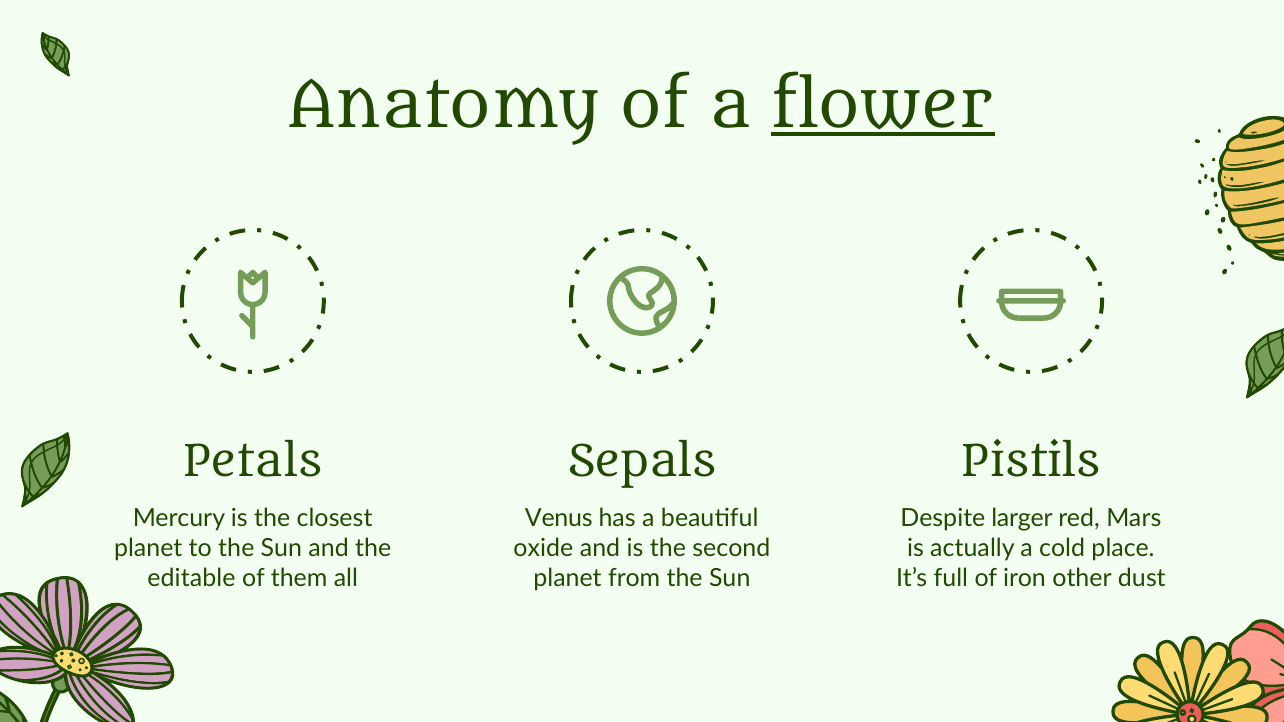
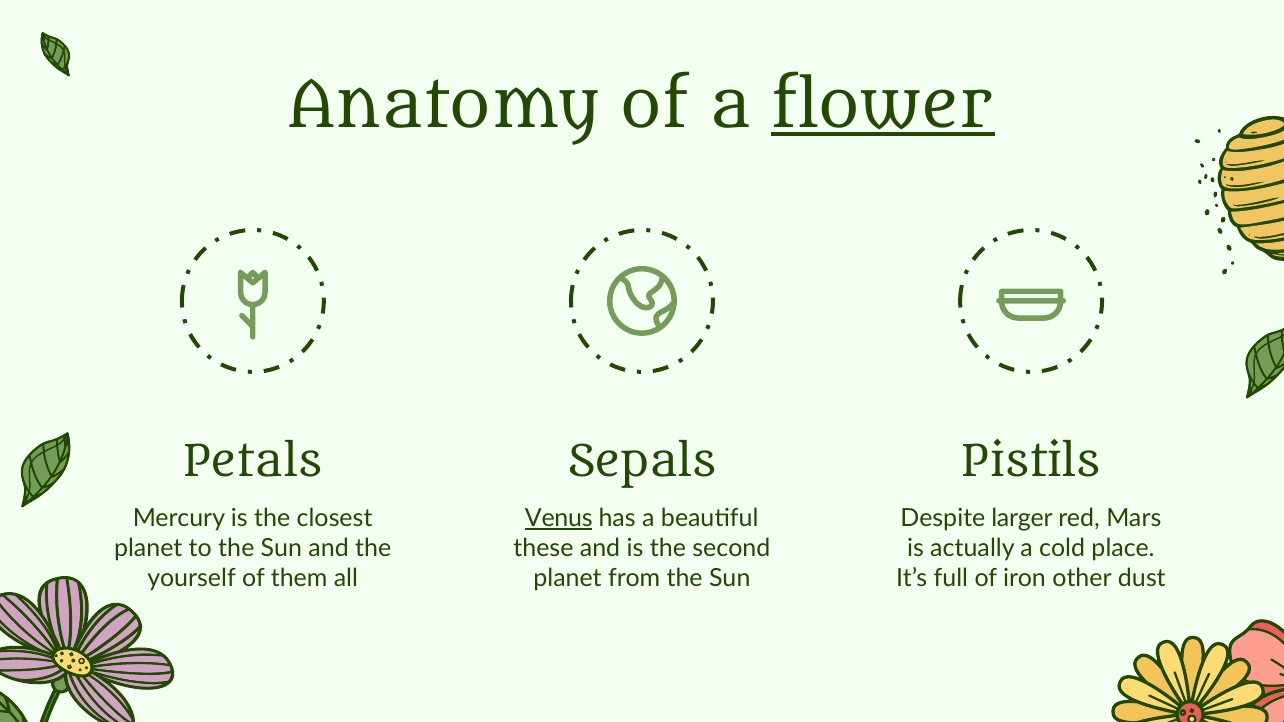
Venus underline: none -> present
oxide: oxide -> these
editable: editable -> yourself
